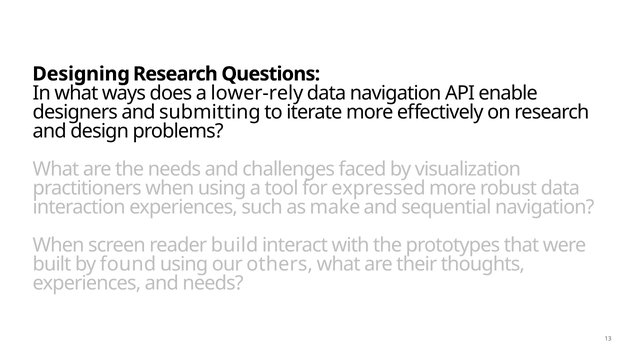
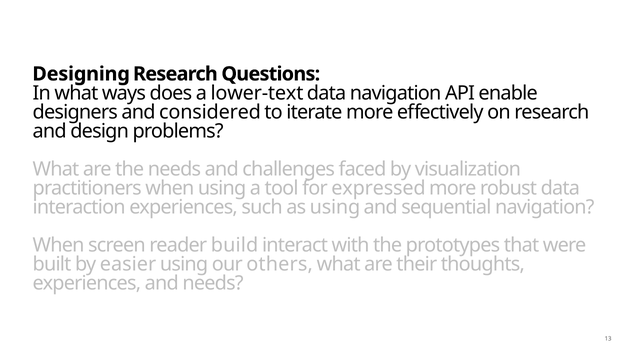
lower-rely: lower-rely -> lower-text
submitting: submitting -> considered
as make: make -> using
found: found -> easier
